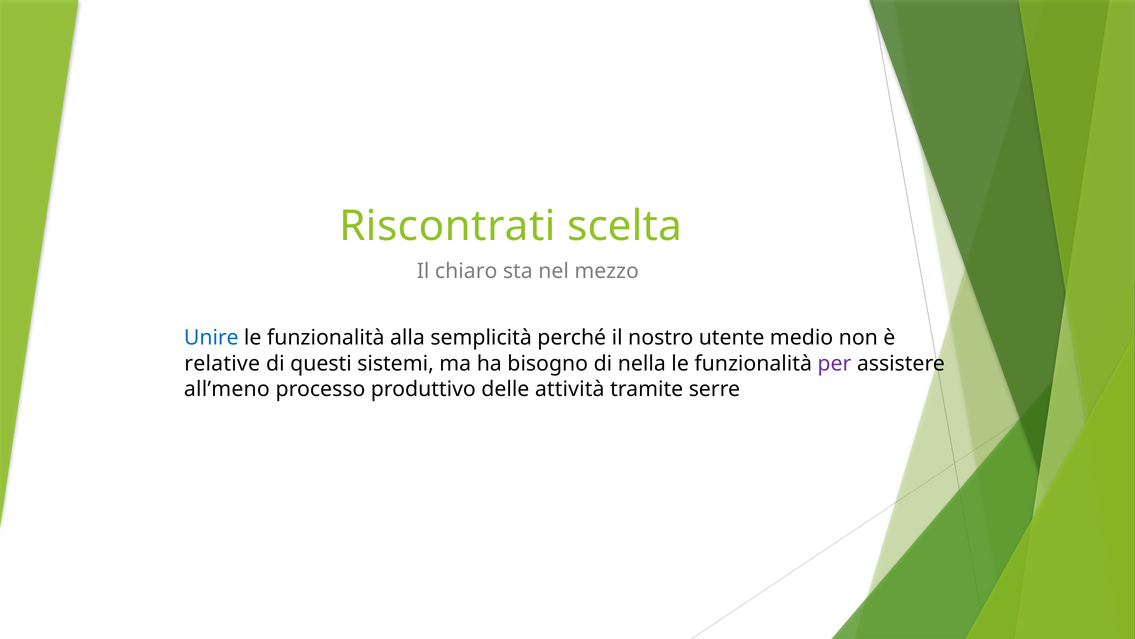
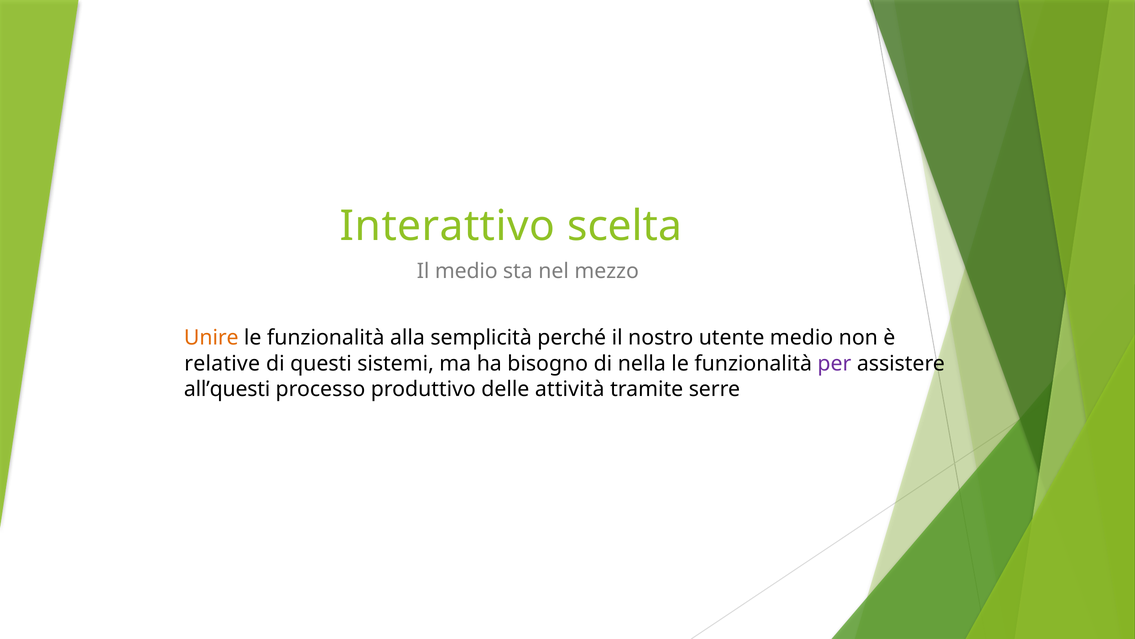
Riscontrati: Riscontrati -> Interattivo
Il chiaro: chiaro -> medio
Unire colour: blue -> orange
all’meno: all’meno -> all’questi
